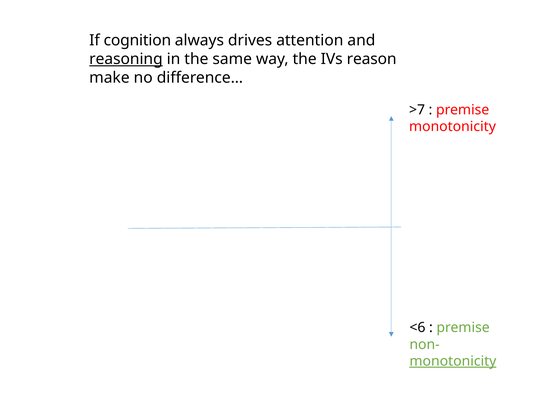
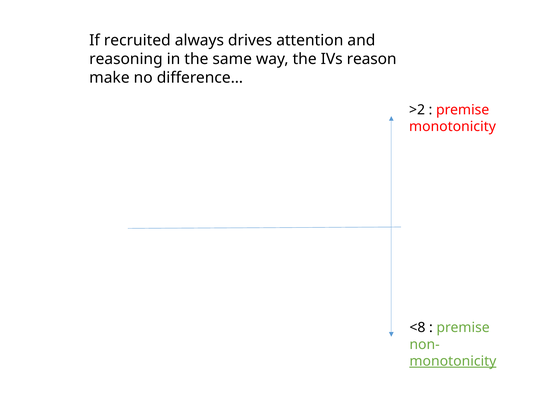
cognition: cognition -> recruited
reasoning underline: present -> none
>7: >7 -> >2
<6: <6 -> <8
